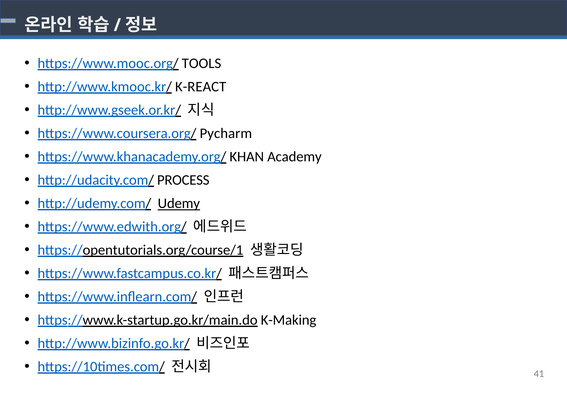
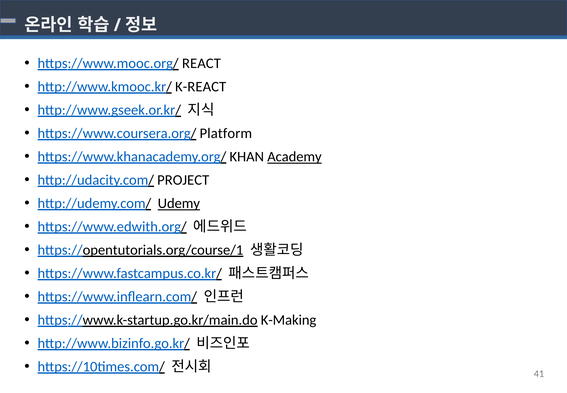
TOOLS: TOOLS -> REACT
Pycharm: Pycharm -> Platform
Academy underline: none -> present
PROCESS: PROCESS -> PROJECT
